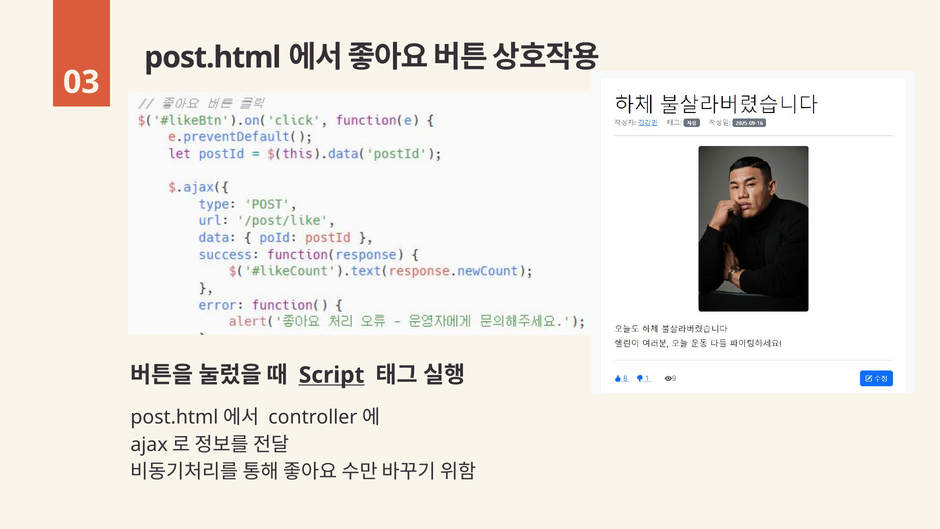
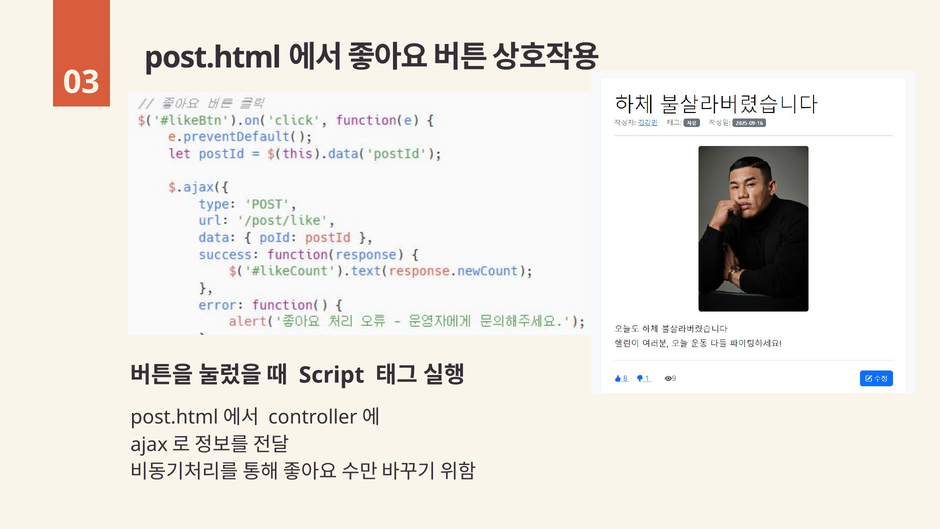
Script underline: present -> none
